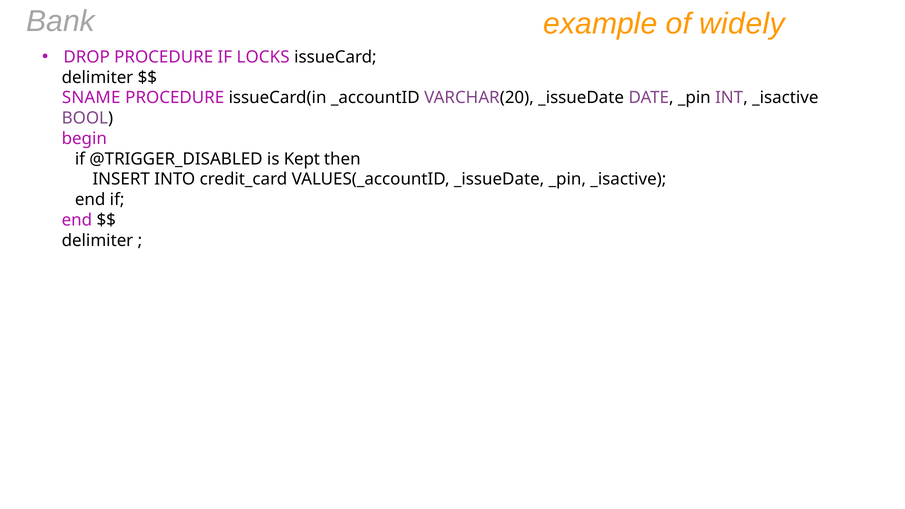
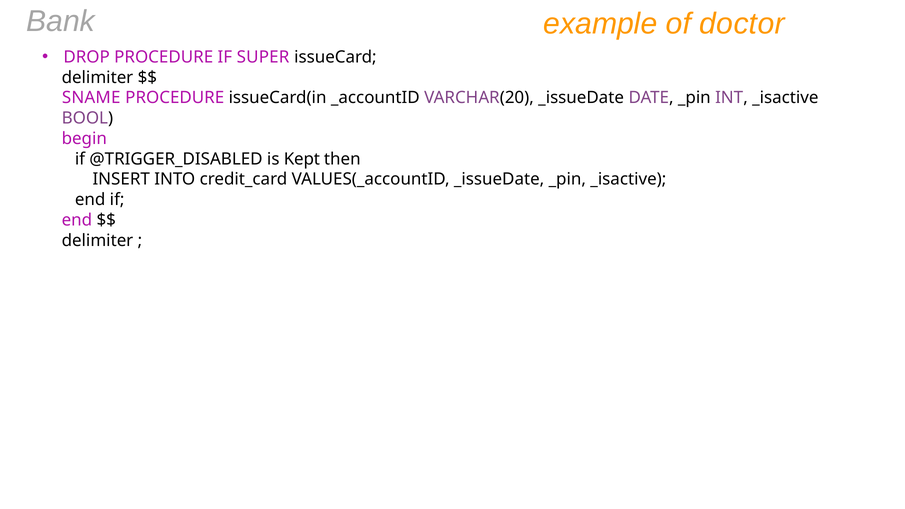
widely: widely -> doctor
LOCKS: LOCKS -> SUPER
